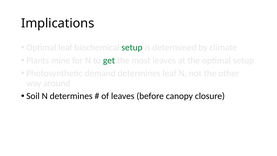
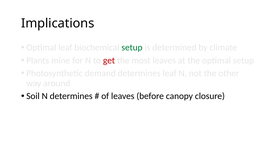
get colour: green -> red
